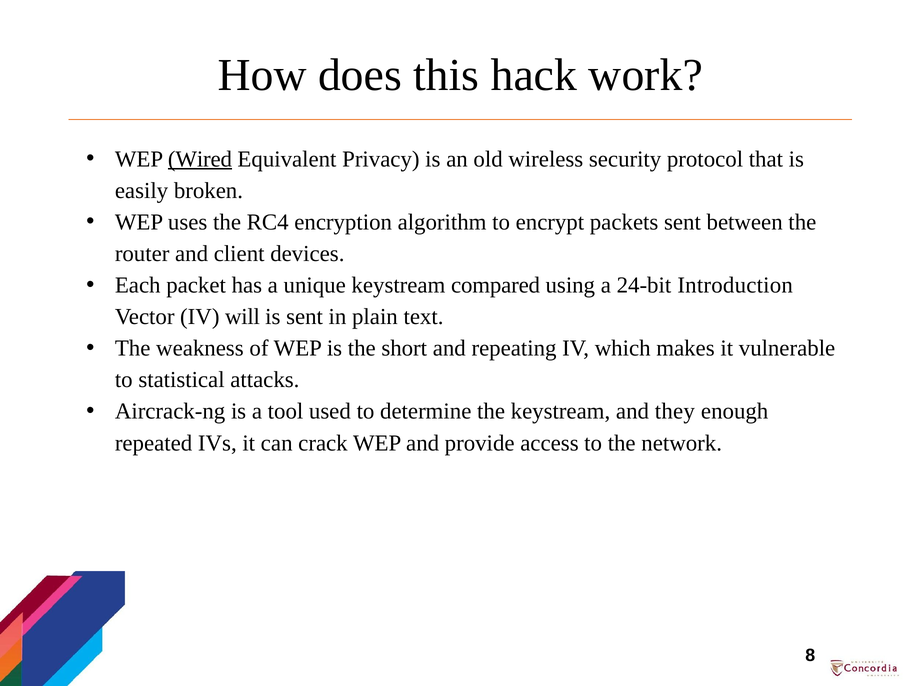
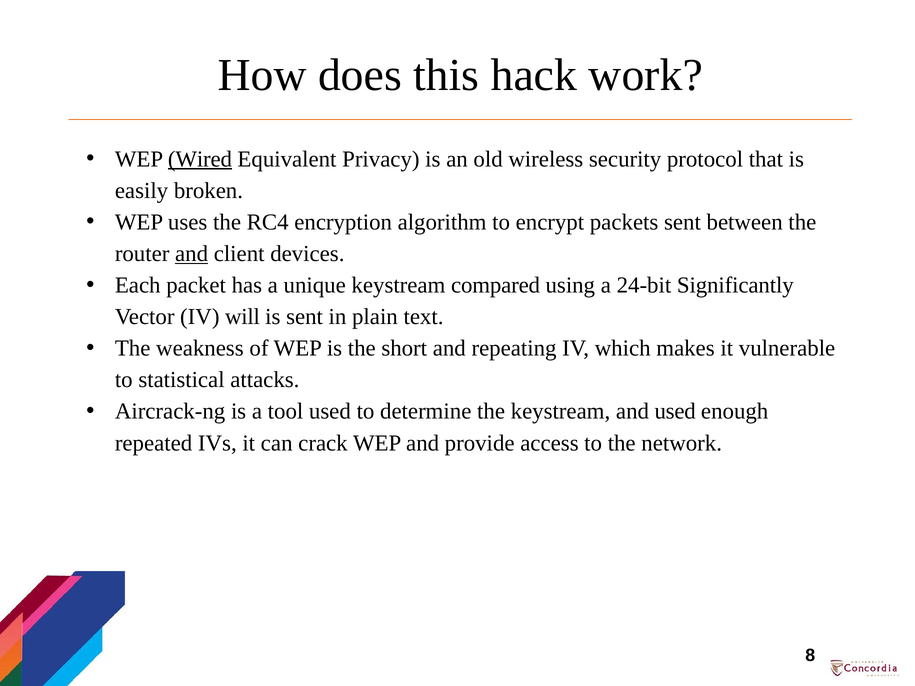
and at (192, 254) underline: none -> present
Introduction: Introduction -> Significantly
and they: they -> used
